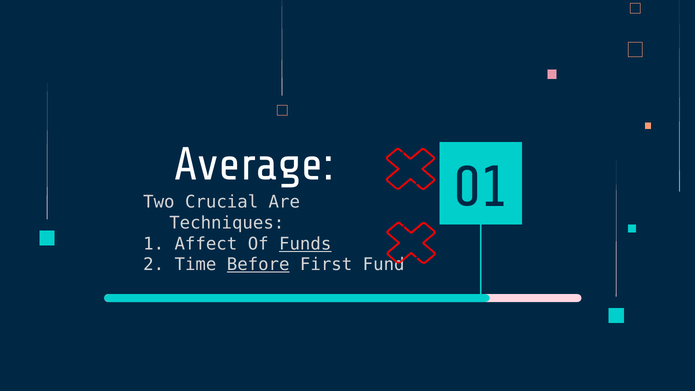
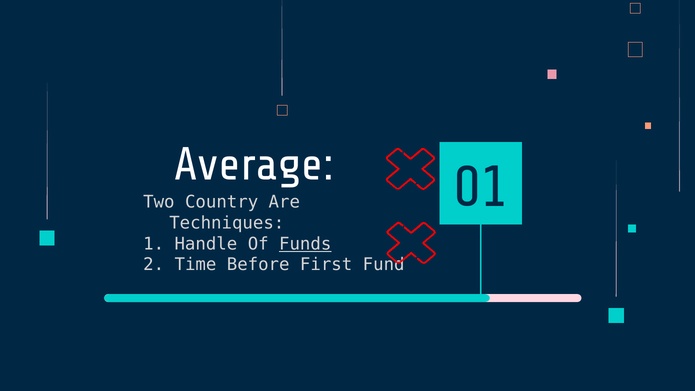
Crucial: Crucial -> Country
Affect: Affect -> Handle
Before underline: present -> none
